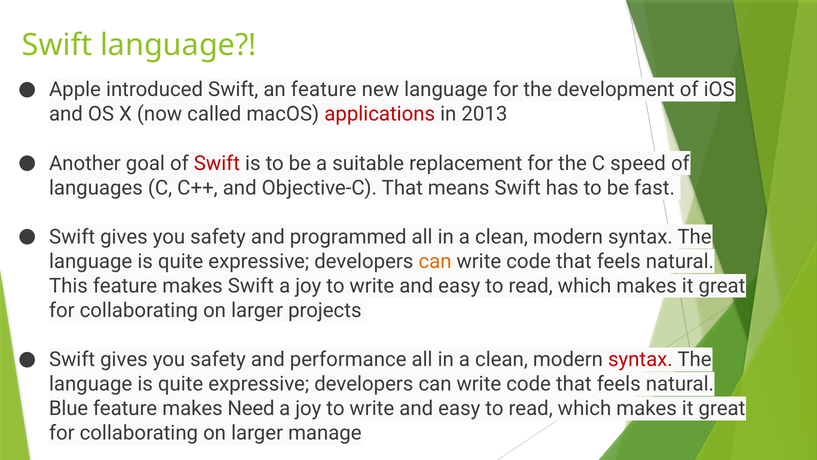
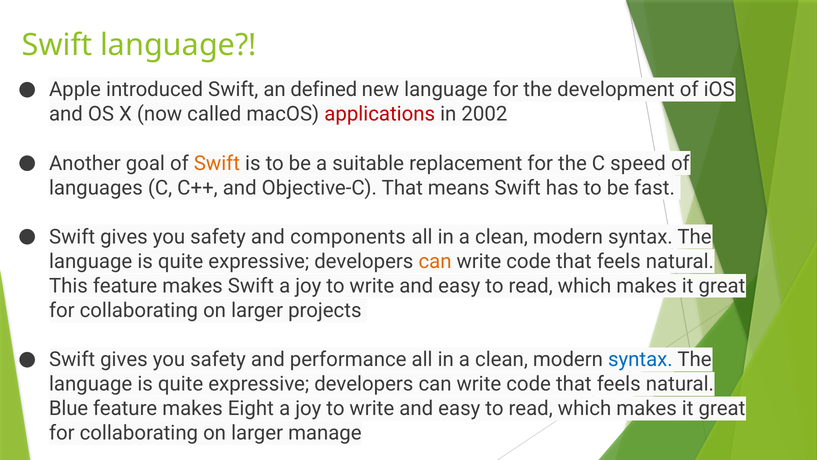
an feature: feature -> defined
2013: 2013 -> 2002
Swift at (217, 163) colour: red -> orange
programmed: programmed -> components
syntax at (640, 359) colour: red -> blue
Need: Need -> Eight
